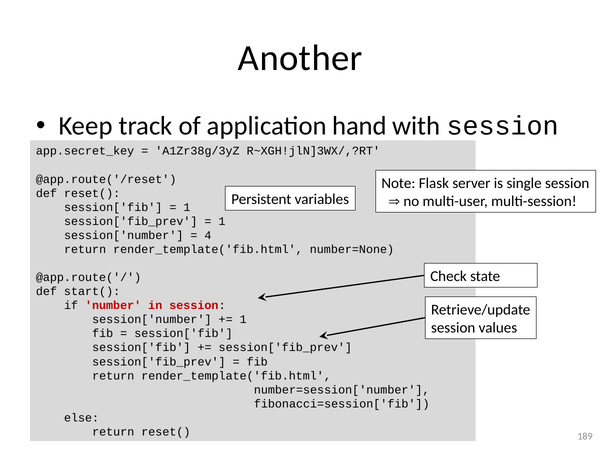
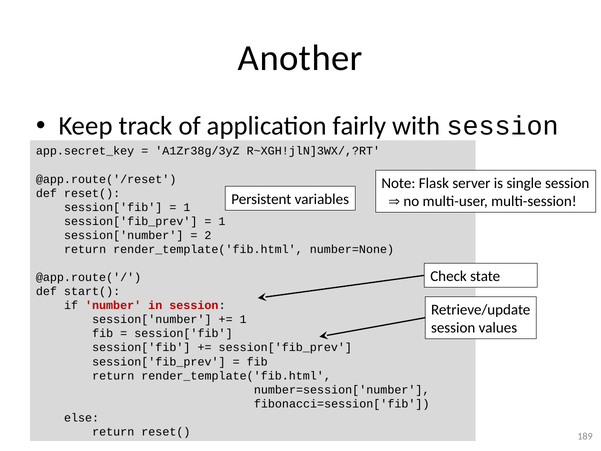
hand: hand -> fairly
4: 4 -> 2
